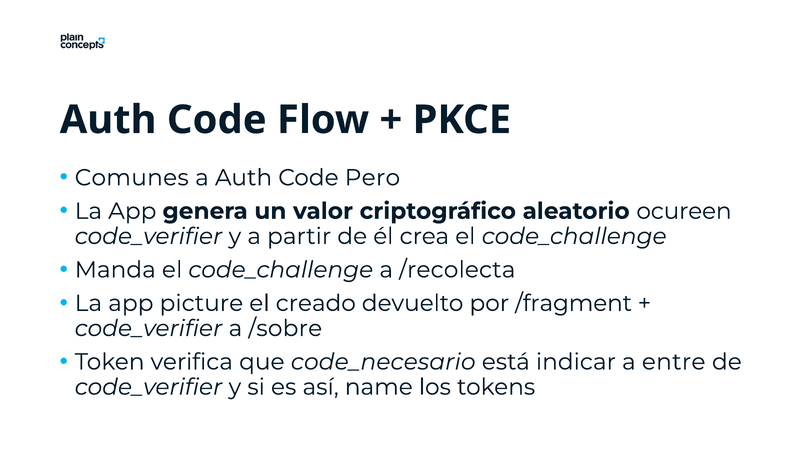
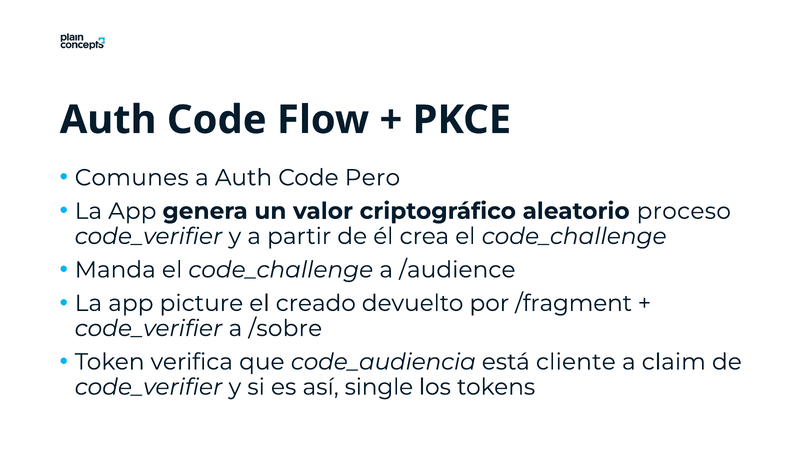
ocureen: ocureen -> proceso
/recolecta: /recolecta -> /audience
code_necesario: code_necesario -> code_audiencia
indicar: indicar -> cliente
entre: entre -> claim
name: name -> single
